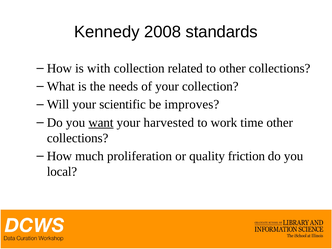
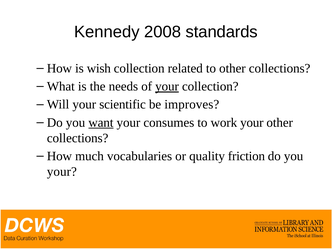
with: with -> wish
your at (167, 86) underline: none -> present
harvested: harvested -> consumes
work time: time -> your
proliferation: proliferation -> vocabularies
local at (62, 172): local -> your
